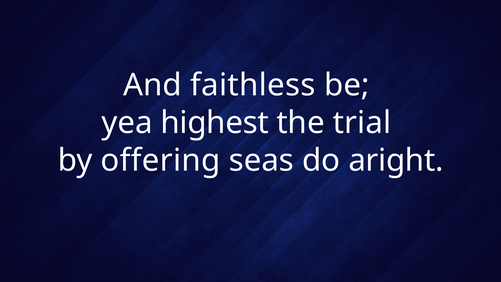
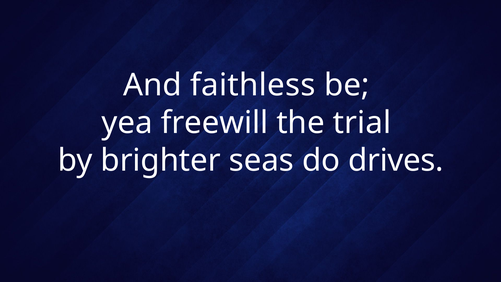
highest: highest -> freewill
offering: offering -> brighter
aright: aright -> drives
